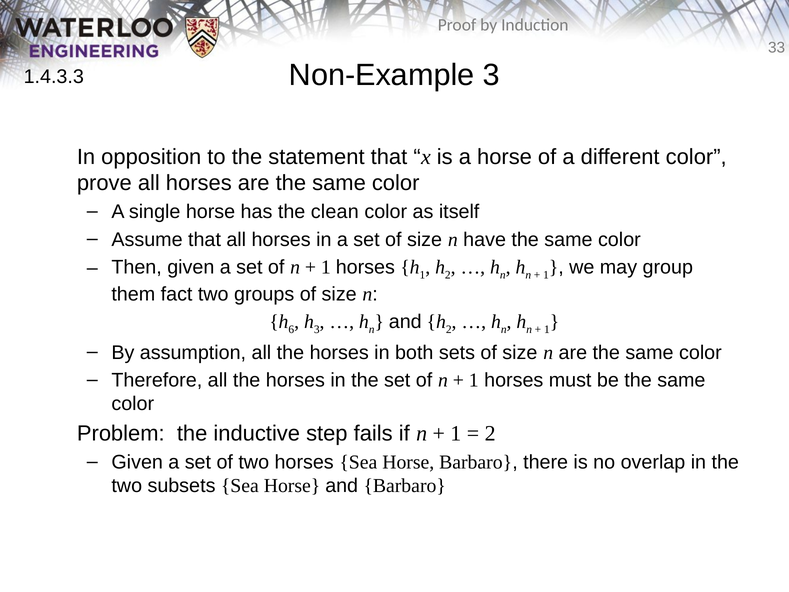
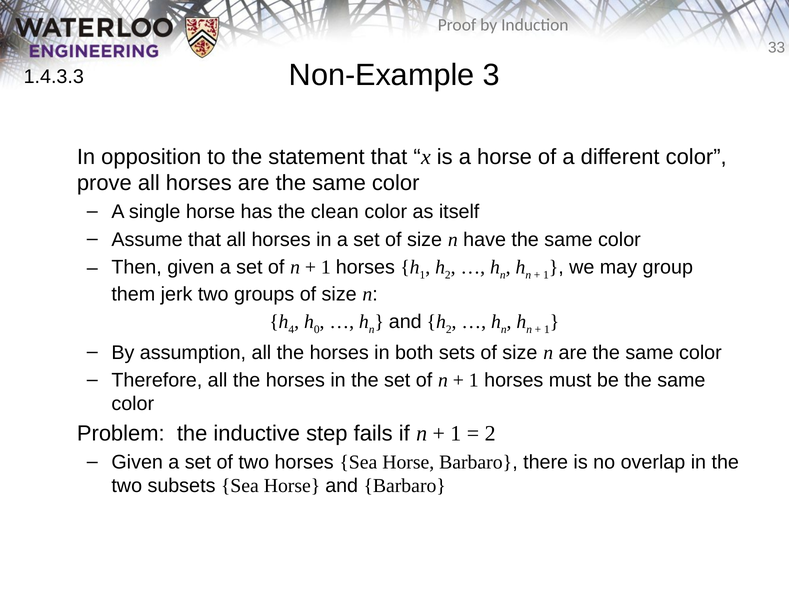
fact: fact -> jerk
6: 6 -> 4
3 at (317, 329): 3 -> 0
